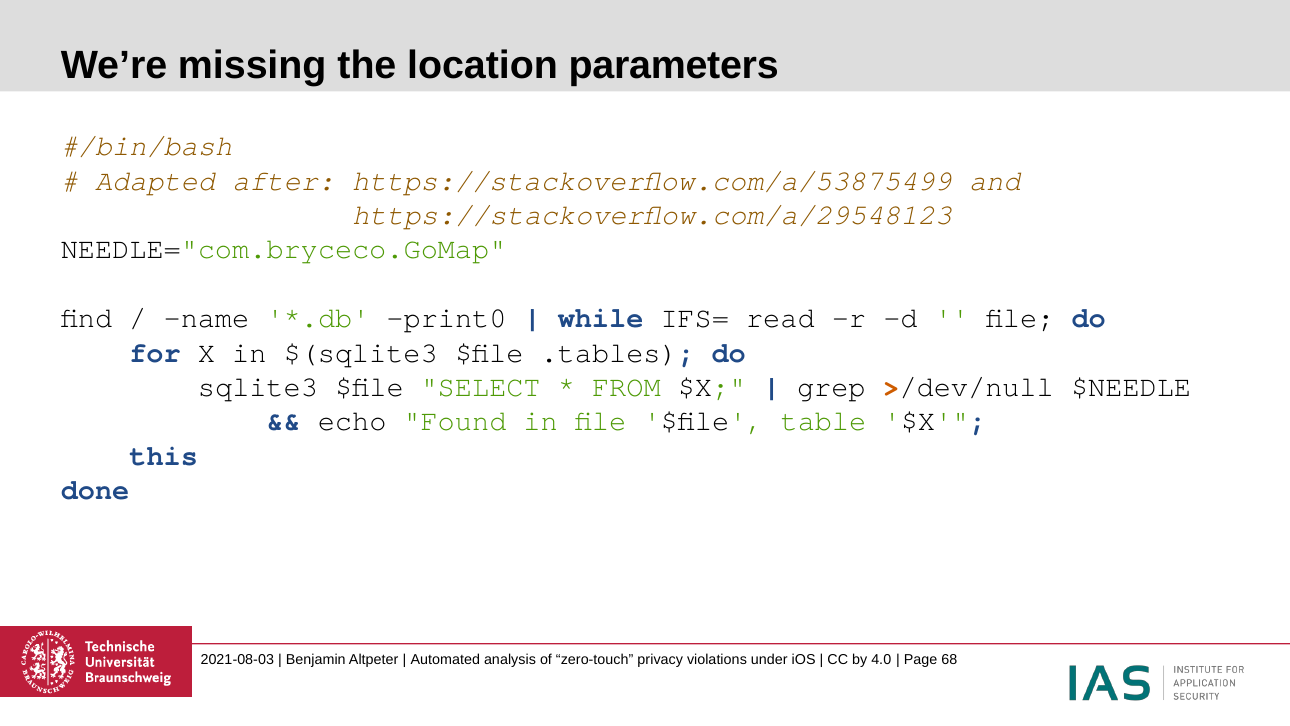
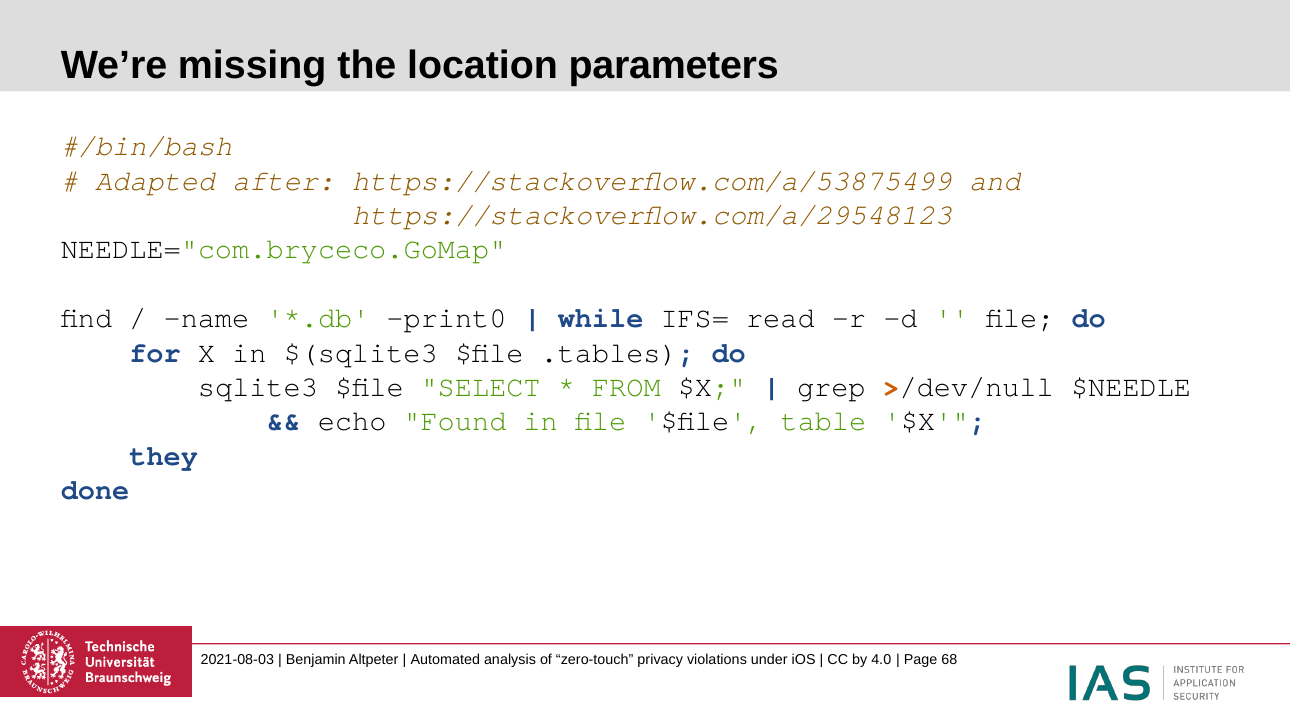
this: this -> they
